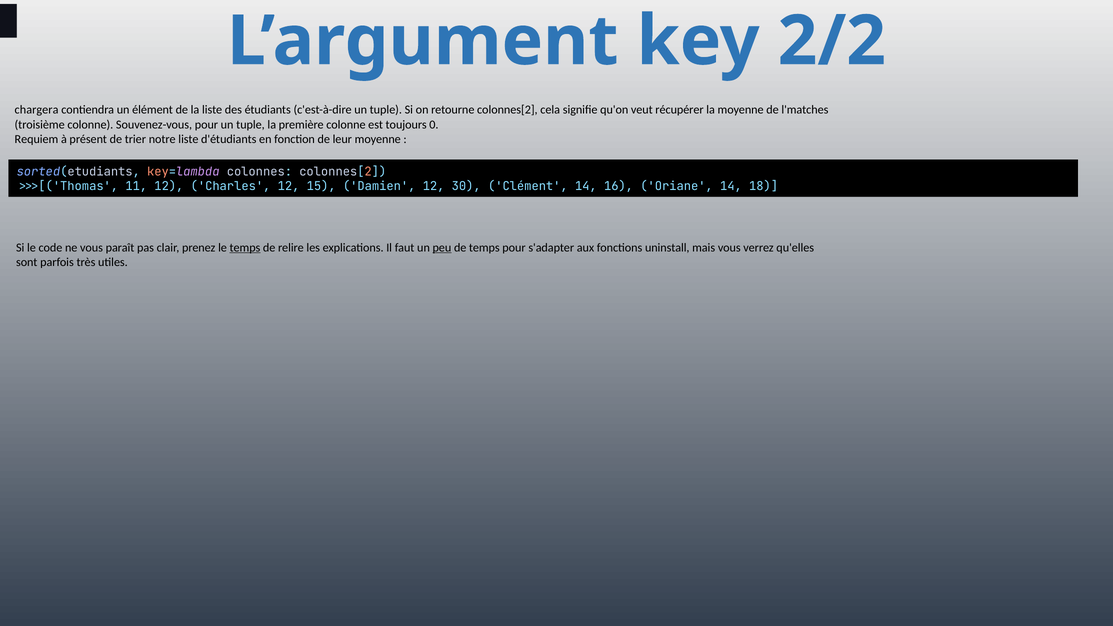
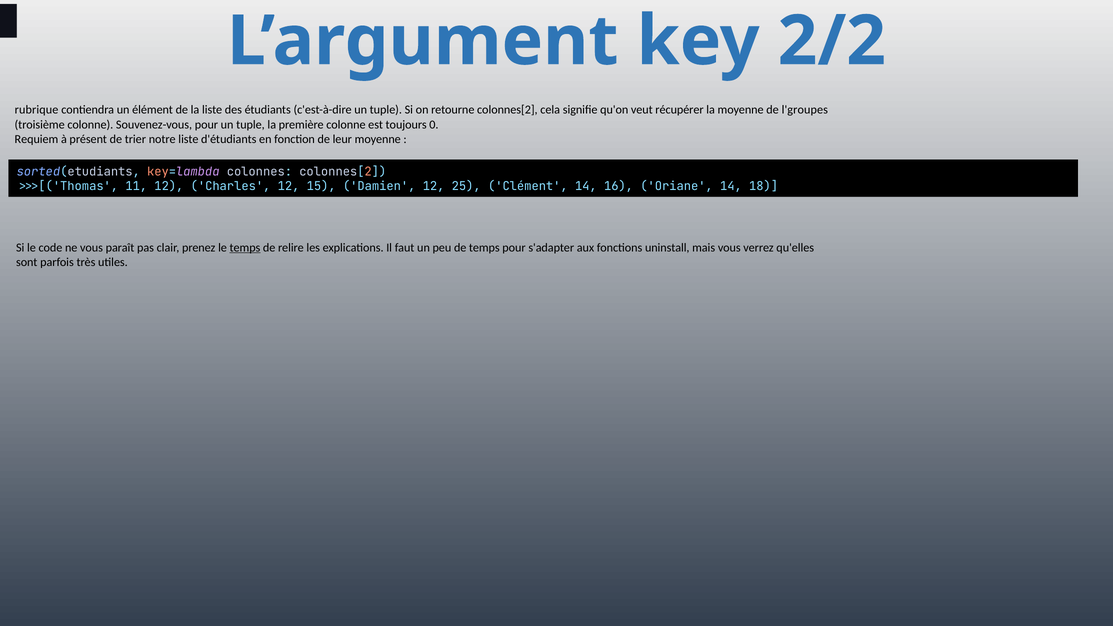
chargera: chargera -> rubrique
l'matches: l'matches -> l'groupes
30: 30 -> 25
peu underline: present -> none
